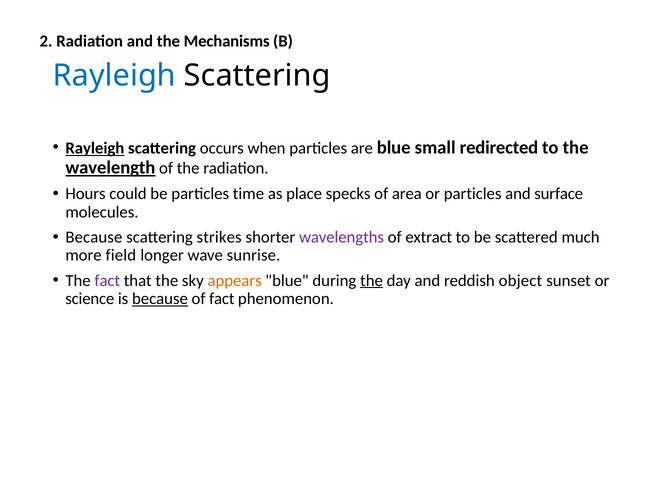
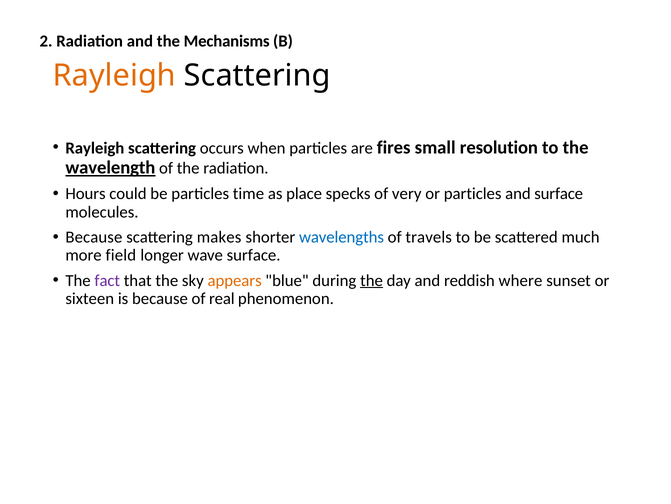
Rayleigh at (114, 75) colour: blue -> orange
Rayleigh at (95, 148) underline: present -> none
are blue: blue -> fires
redirected: redirected -> resolution
area: area -> very
strikes: strikes -> makes
wavelengths colour: purple -> blue
extract: extract -> travels
wave sunrise: sunrise -> surface
object: object -> where
science: science -> sixteen
because at (160, 298) underline: present -> none
of fact: fact -> real
